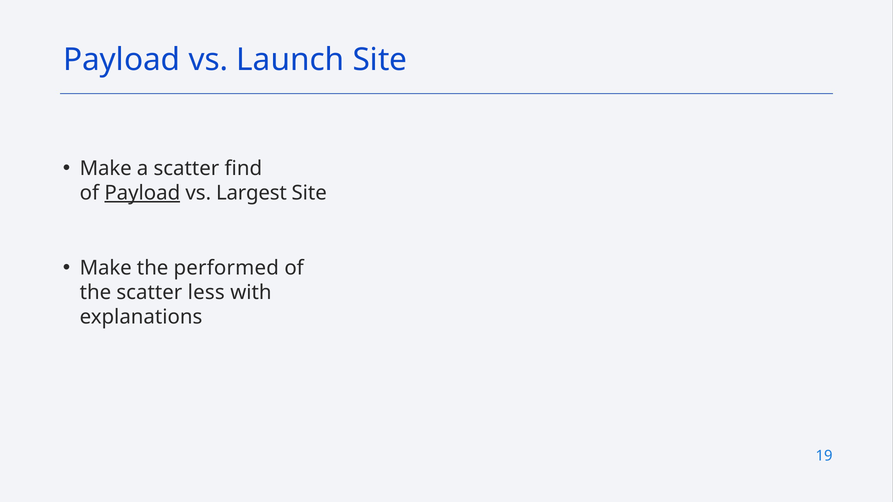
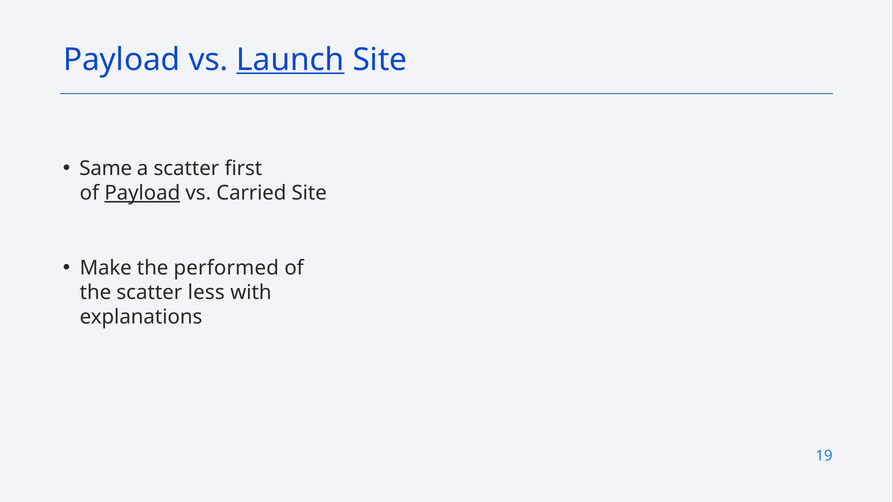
Launch underline: none -> present
Make at (106, 169): Make -> Same
find: find -> first
Largest: Largest -> Carried
